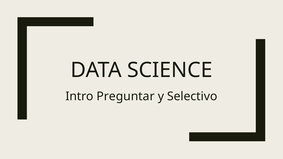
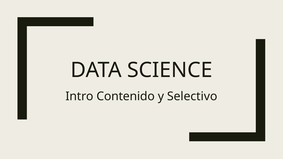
Preguntar: Preguntar -> Contenido
